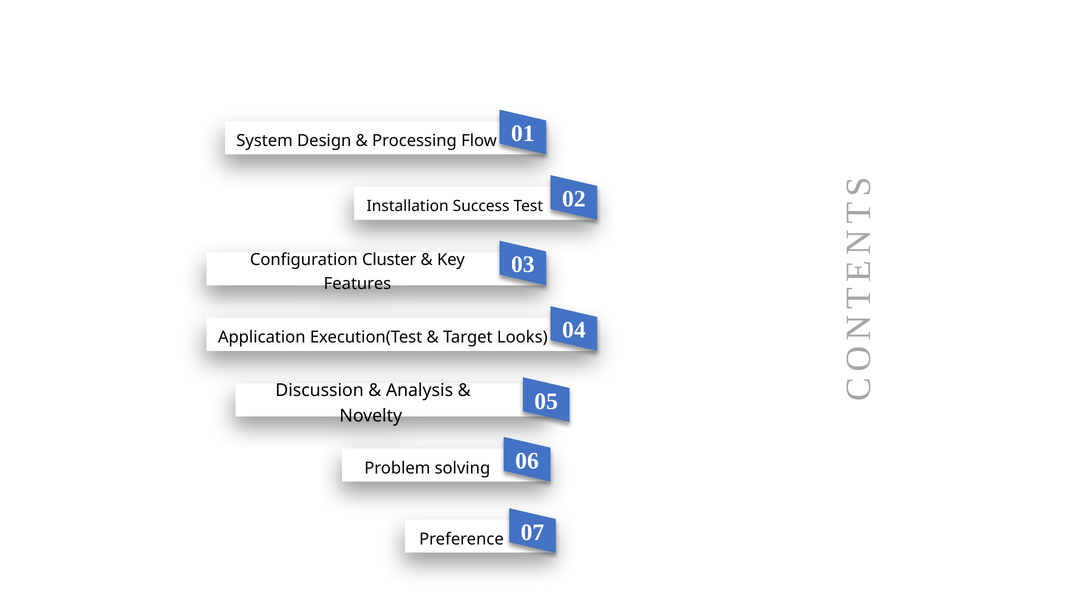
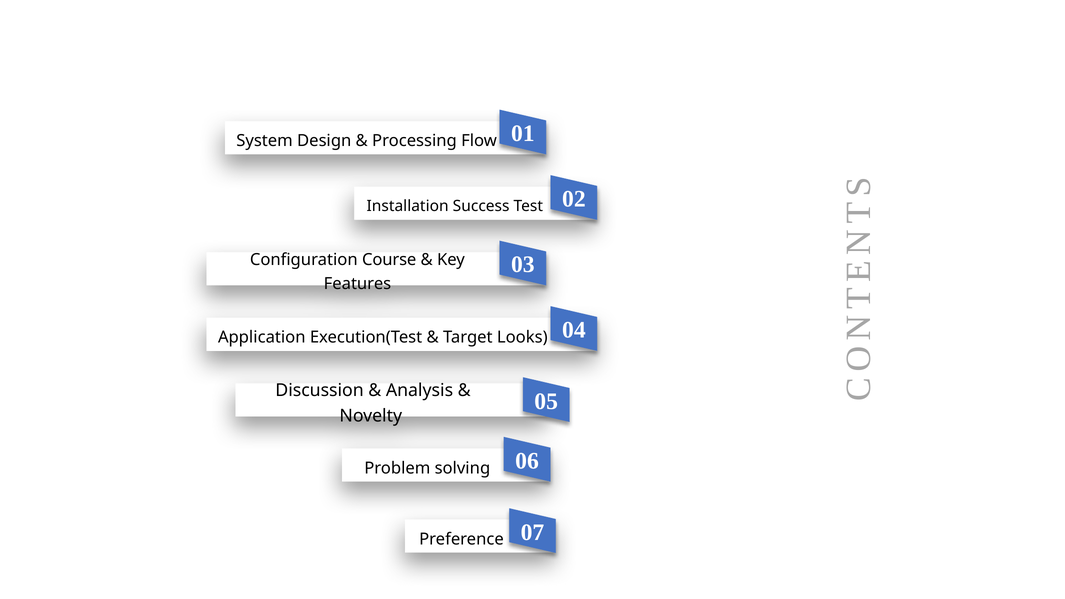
Cluster: Cluster -> Course
